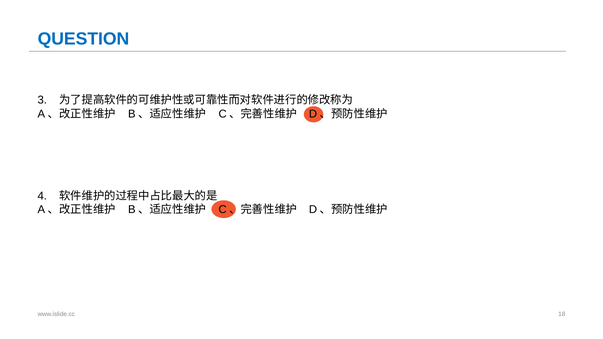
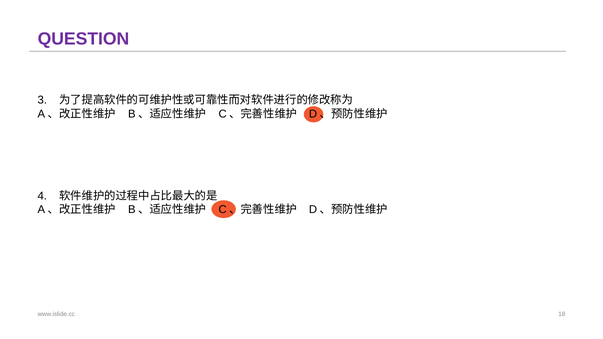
QUESTION colour: blue -> purple
